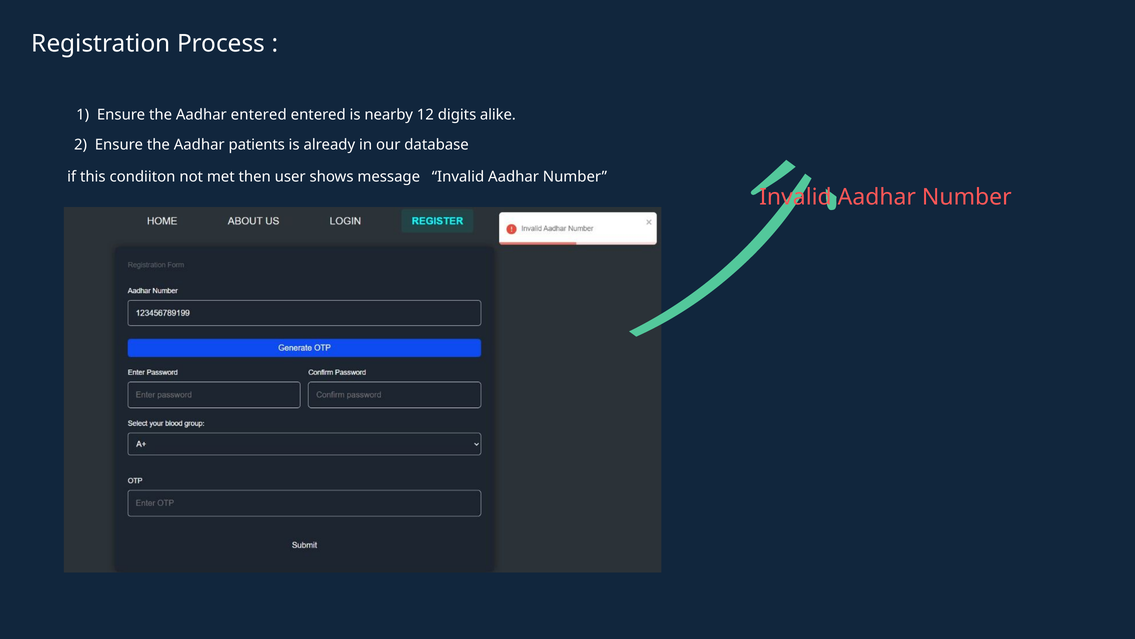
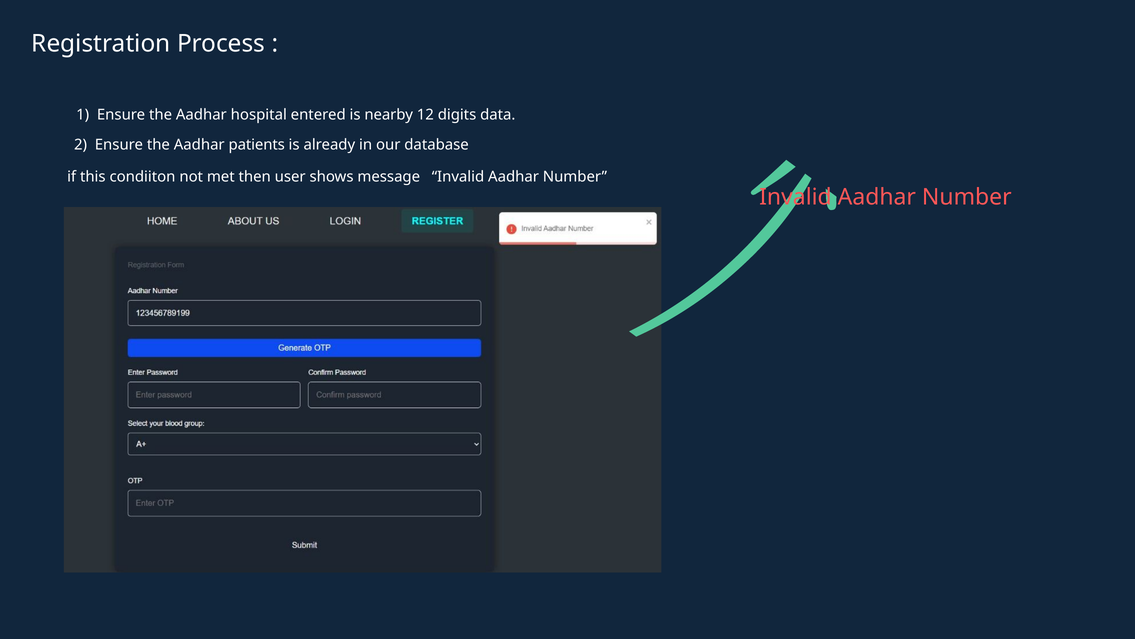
Aadhar entered: entered -> hospital
alike: alike -> data
